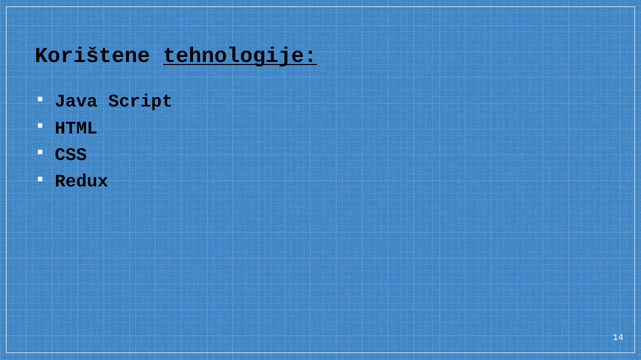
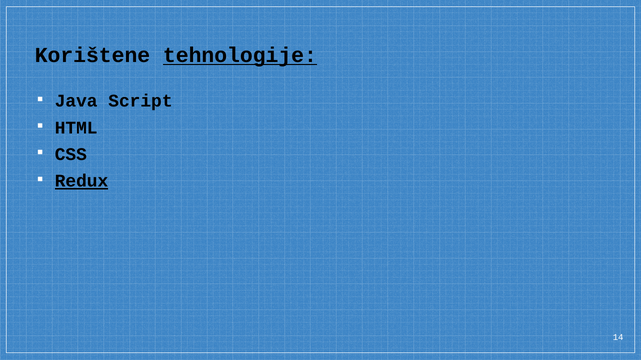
Redux underline: none -> present
